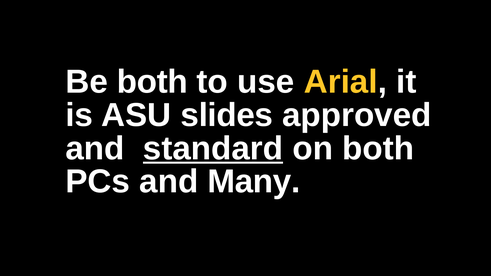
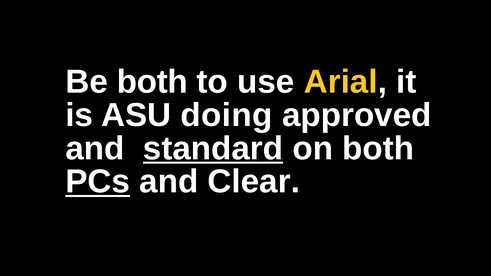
slides: slides -> doing
PCs underline: none -> present
Many: Many -> Clear
